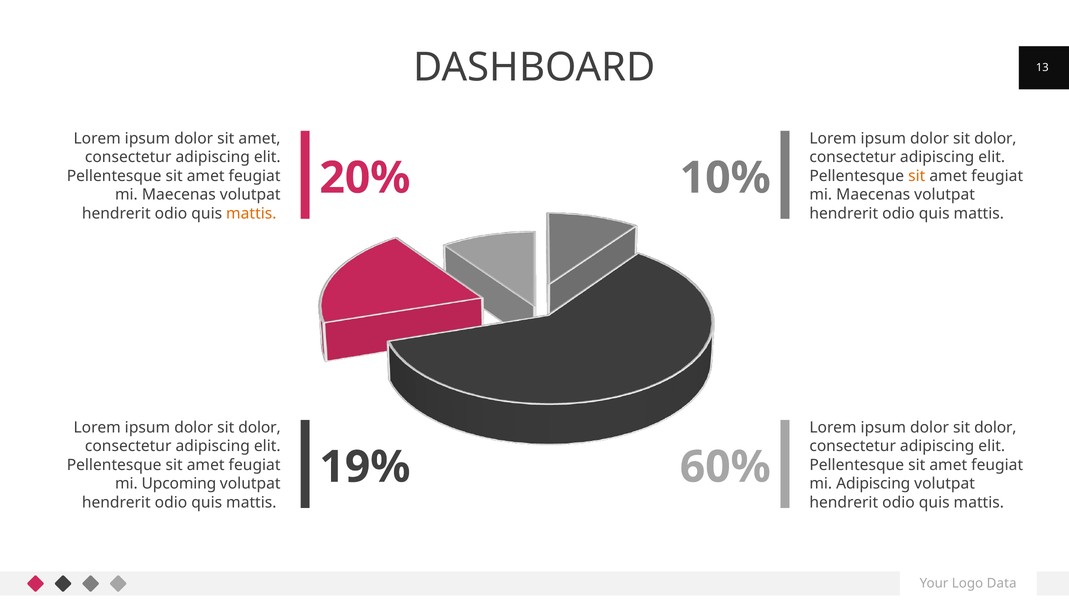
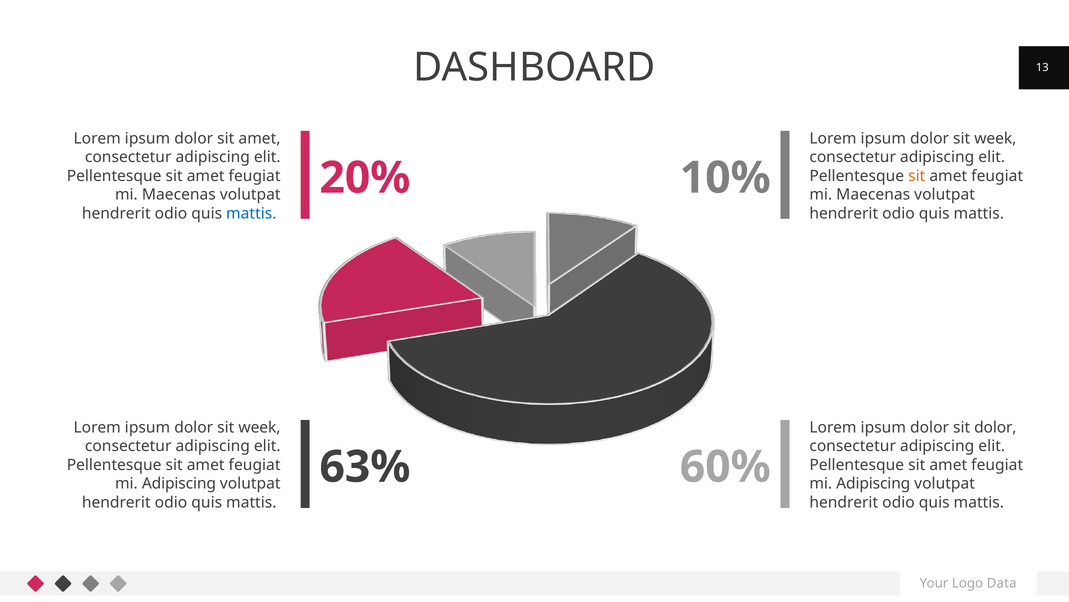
dolor at (995, 138): dolor -> week
mattis at (251, 213) colour: orange -> blue
dolor at (260, 427): dolor -> week
19%: 19% -> 63%
Upcoming at (179, 483): Upcoming -> Adipiscing
